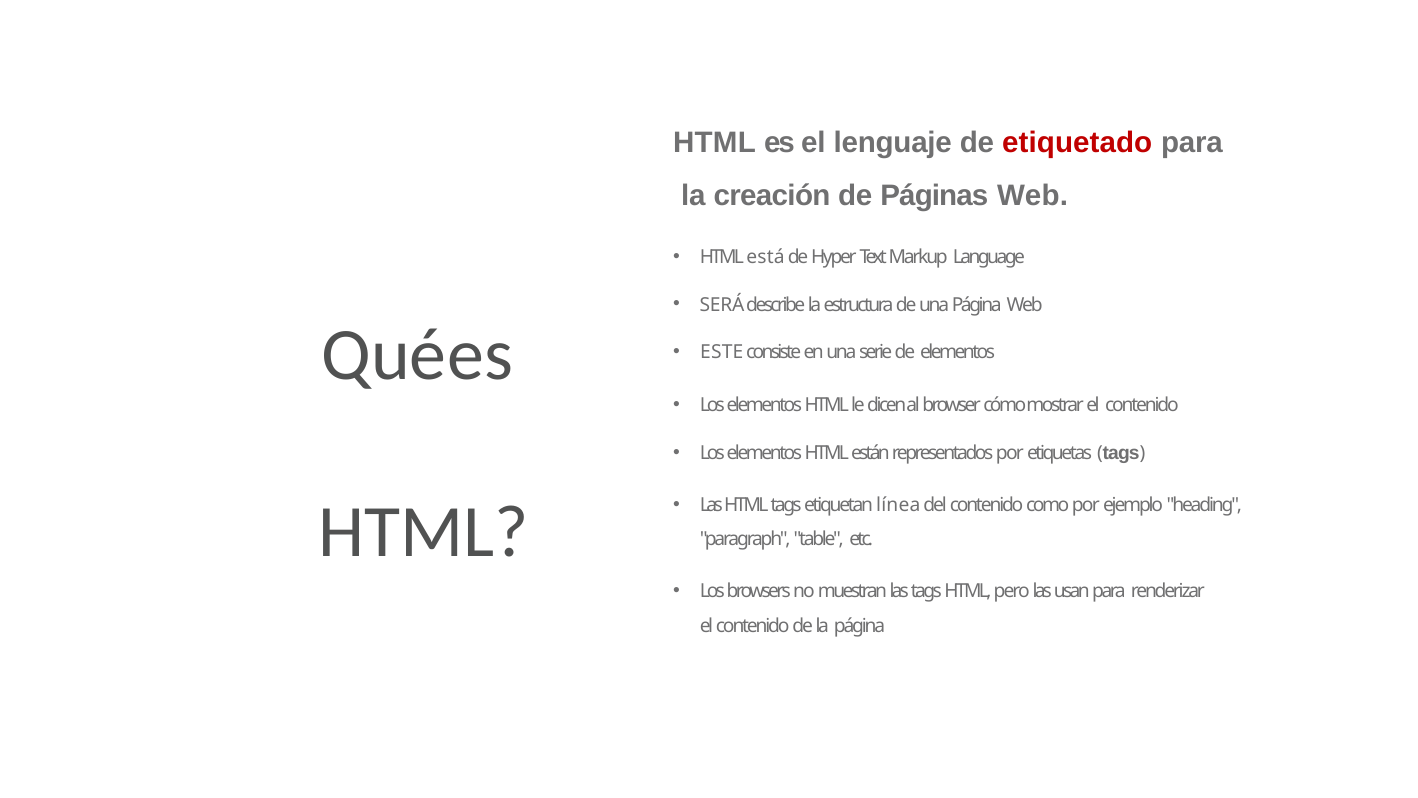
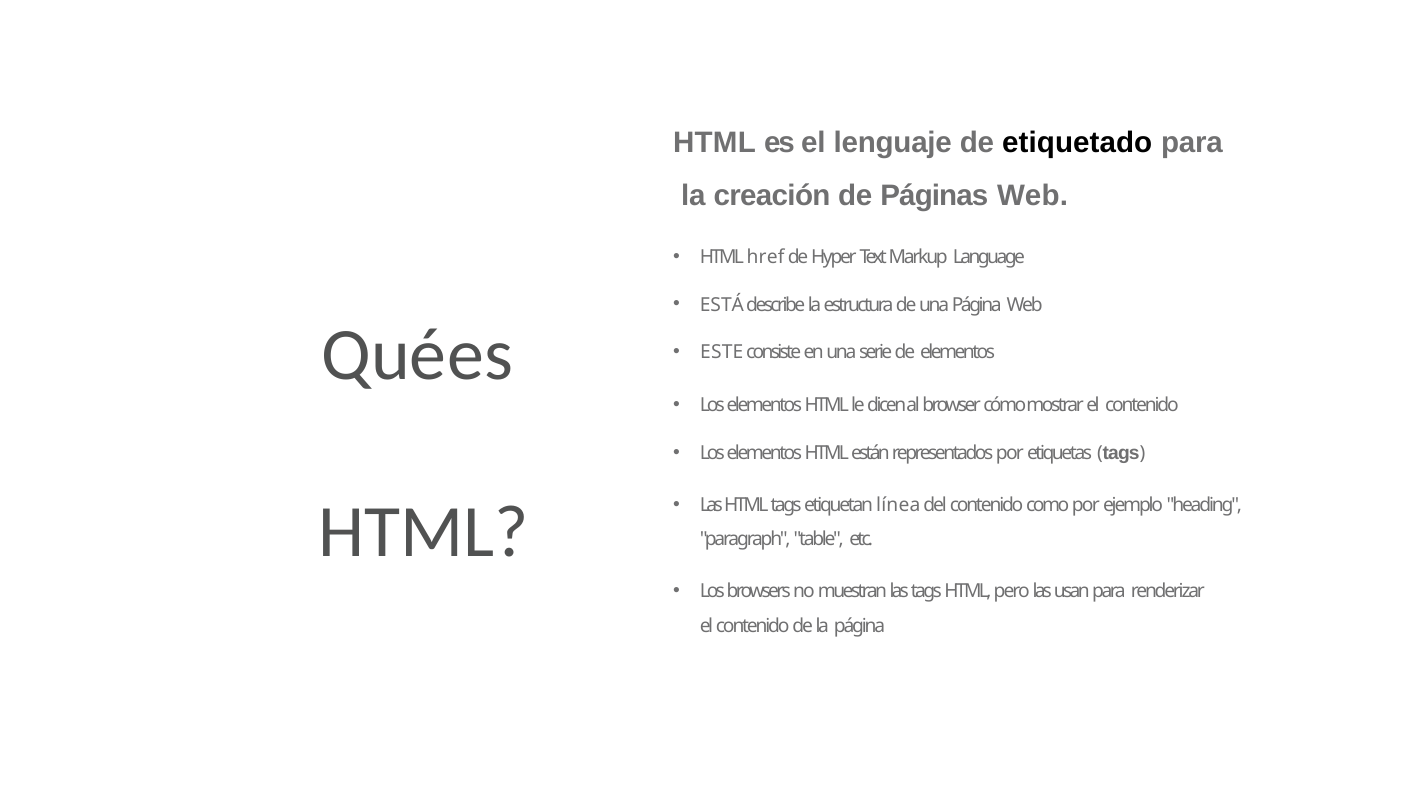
etiquetado colour: red -> black
está: está -> href
SERÁ: SERÁ -> ESTÁ
